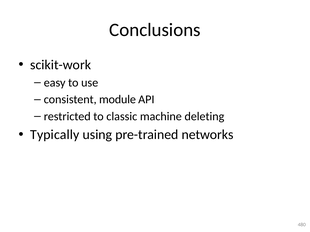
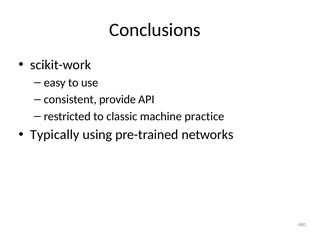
module: module -> provide
deleting: deleting -> practice
